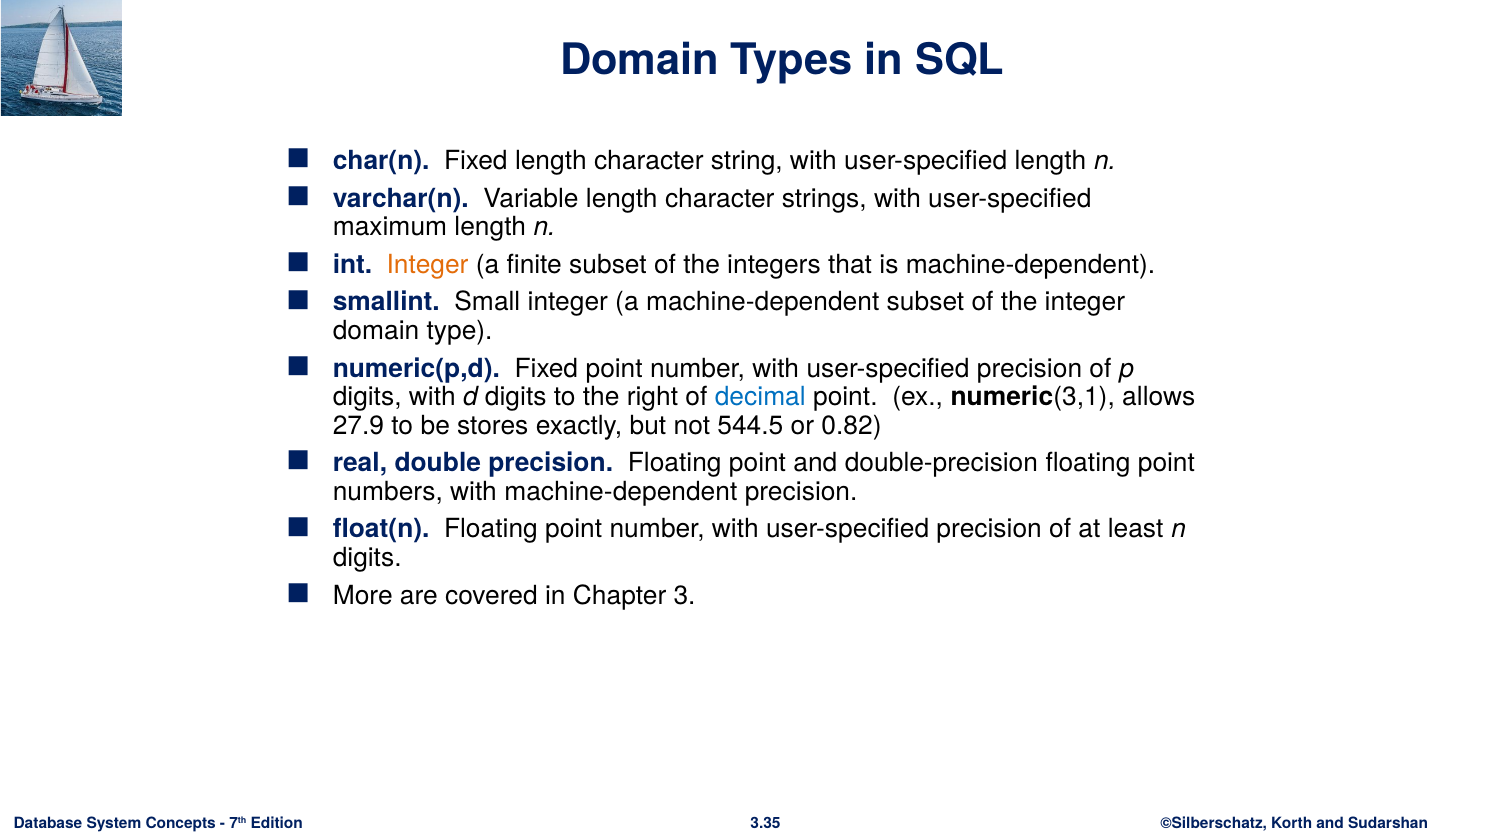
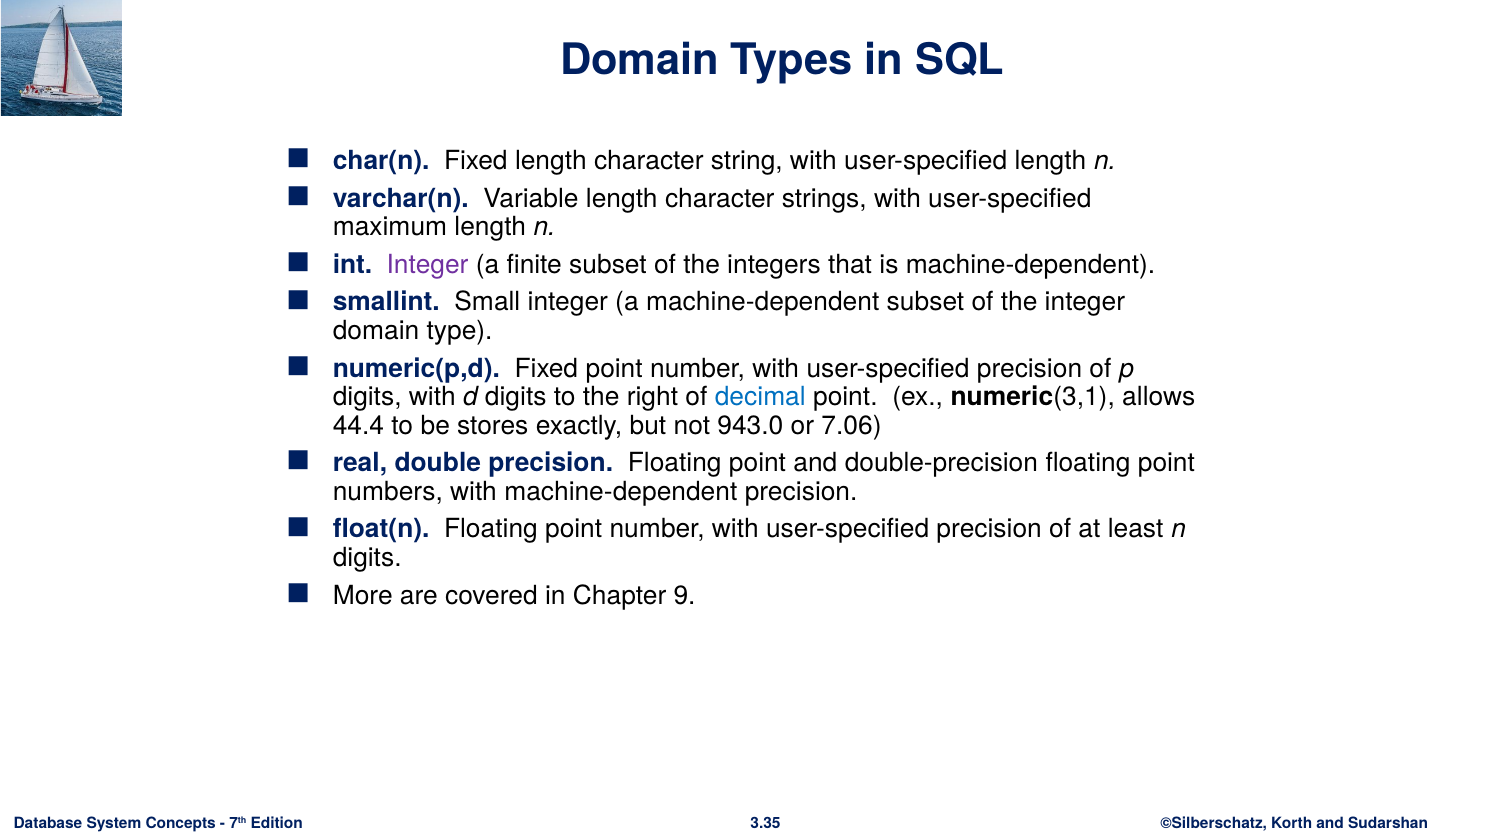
Integer at (428, 264) colour: orange -> purple
27.9: 27.9 -> 44.4
544.5: 544.5 -> 943.0
0.82: 0.82 -> 7.06
3: 3 -> 9
